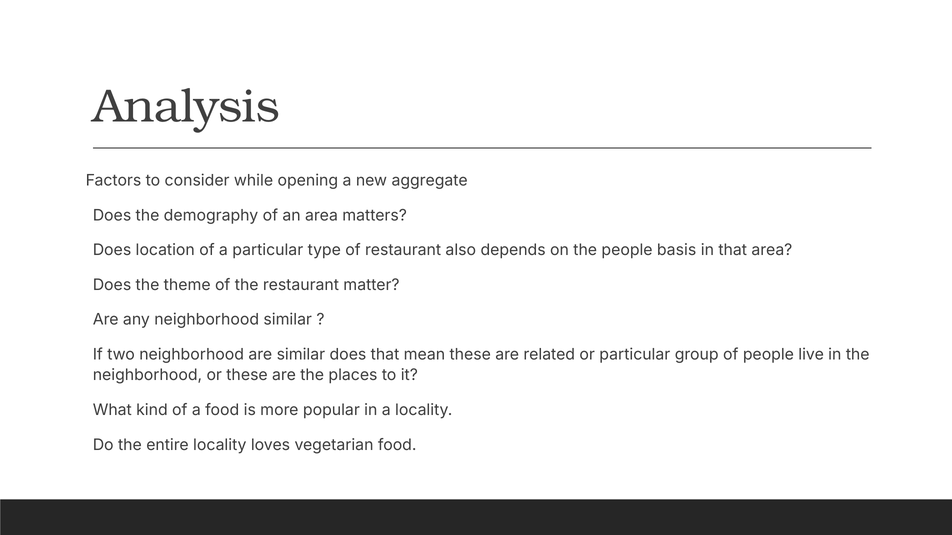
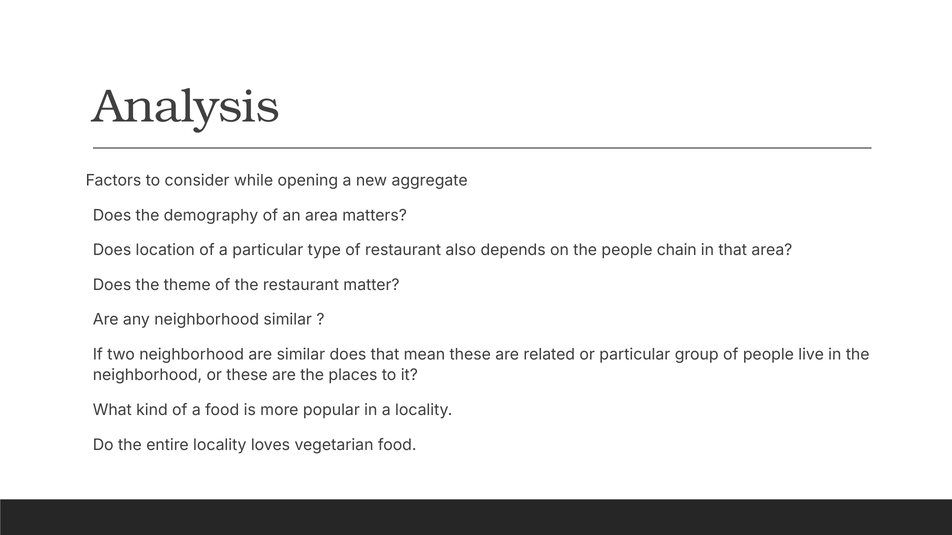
basis: basis -> chain
